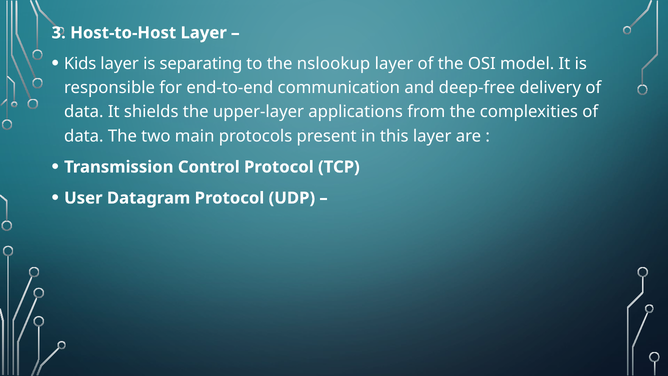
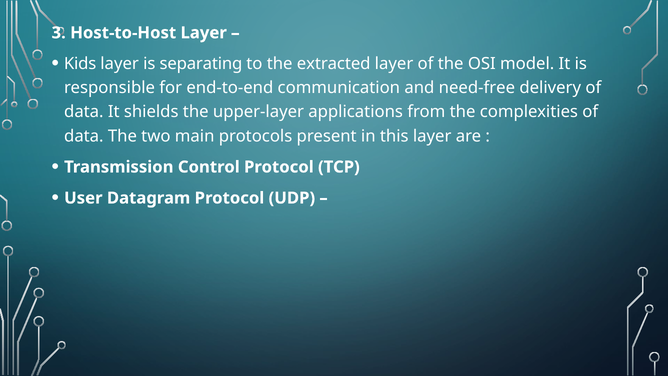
nslookup: nslookup -> extracted
deep-free: deep-free -> need-free
